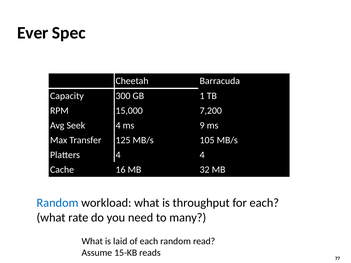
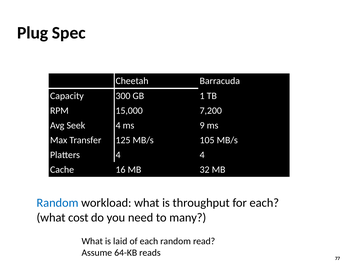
Ever: Ever -> Plug
rate: rate -> cost
15-KB: 15-KB -> 64-KB
